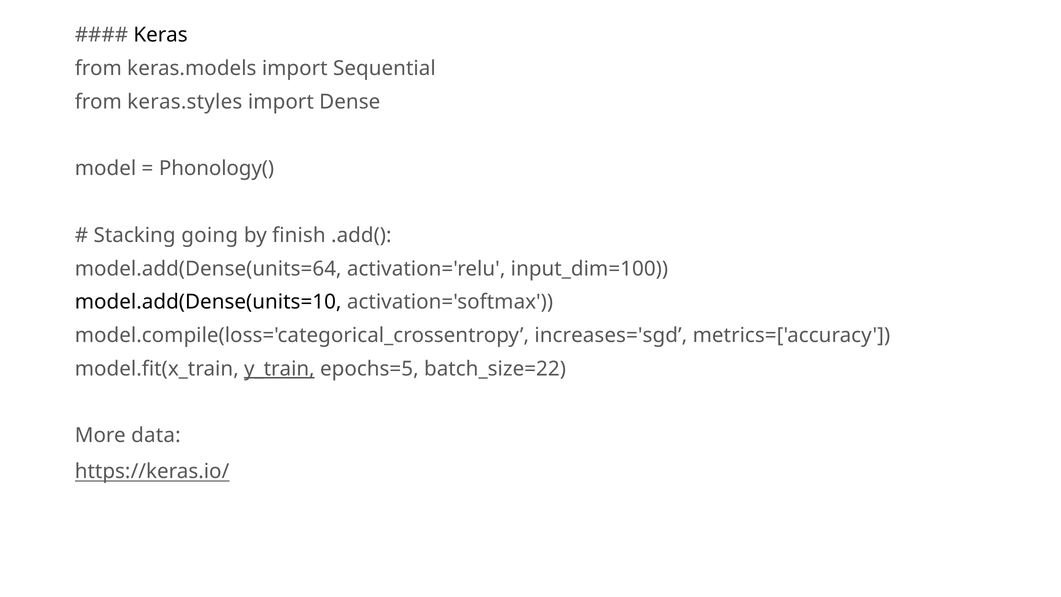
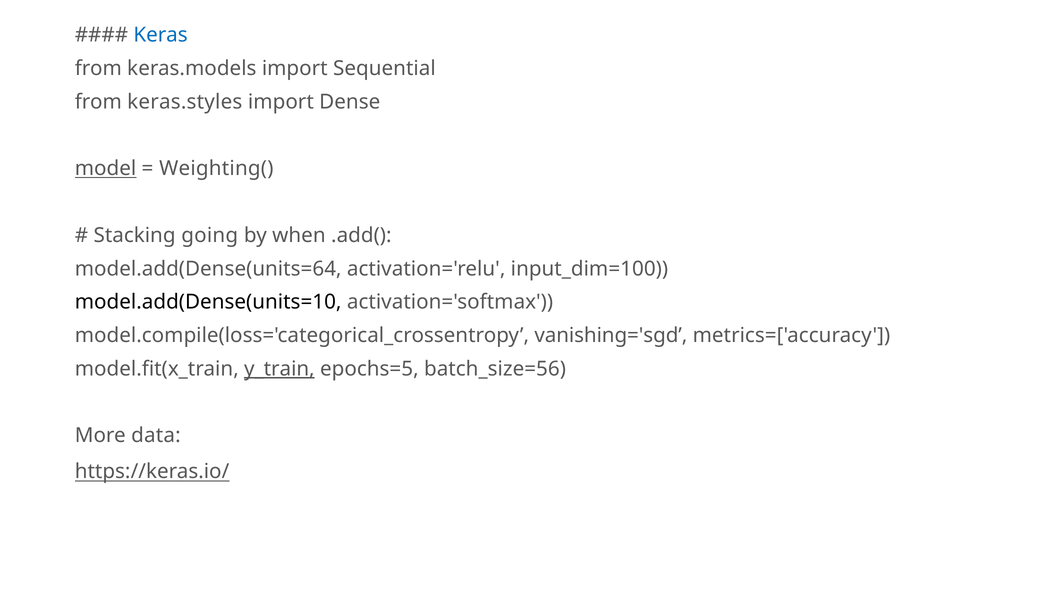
Keras colour: black -> blue
model underline: none -> present
Phonology(: Phonology( -> Weighting(
finish: finish -> when
increases='sgd: increases='sgd -> vanishing='sgd
batch_size=22: batch_size=22 -> batch_size=56
